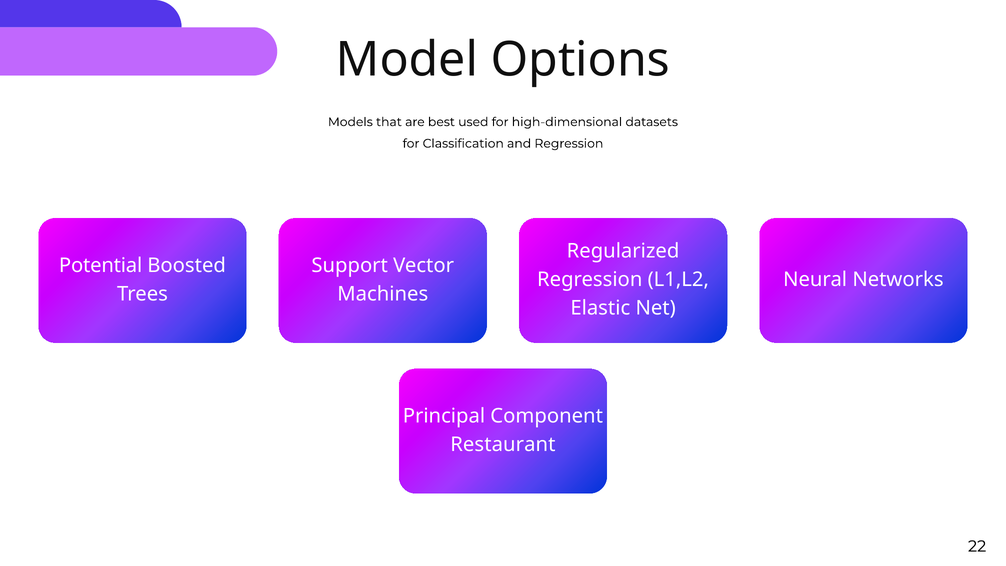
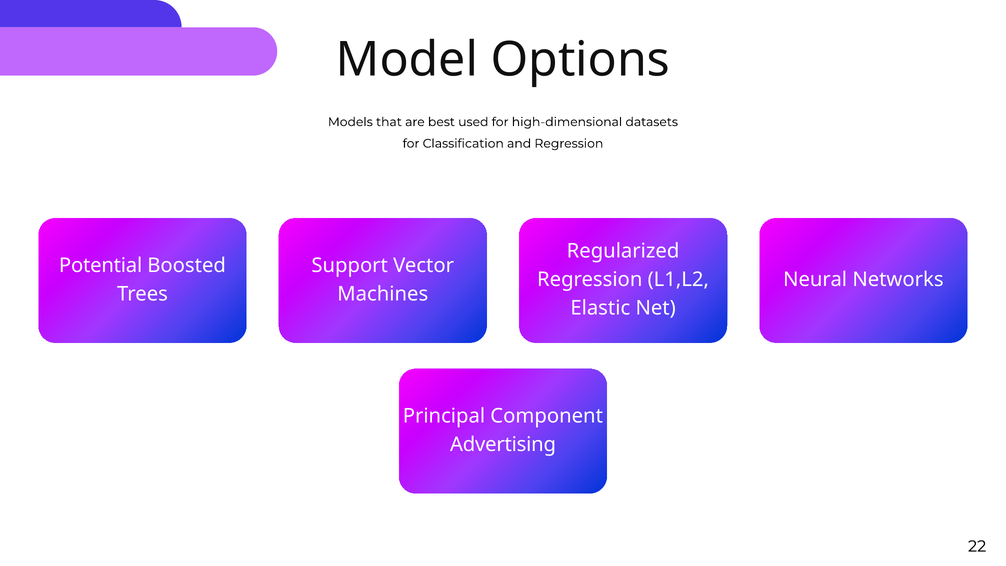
Restaurant: Restaurant -> Advertising
